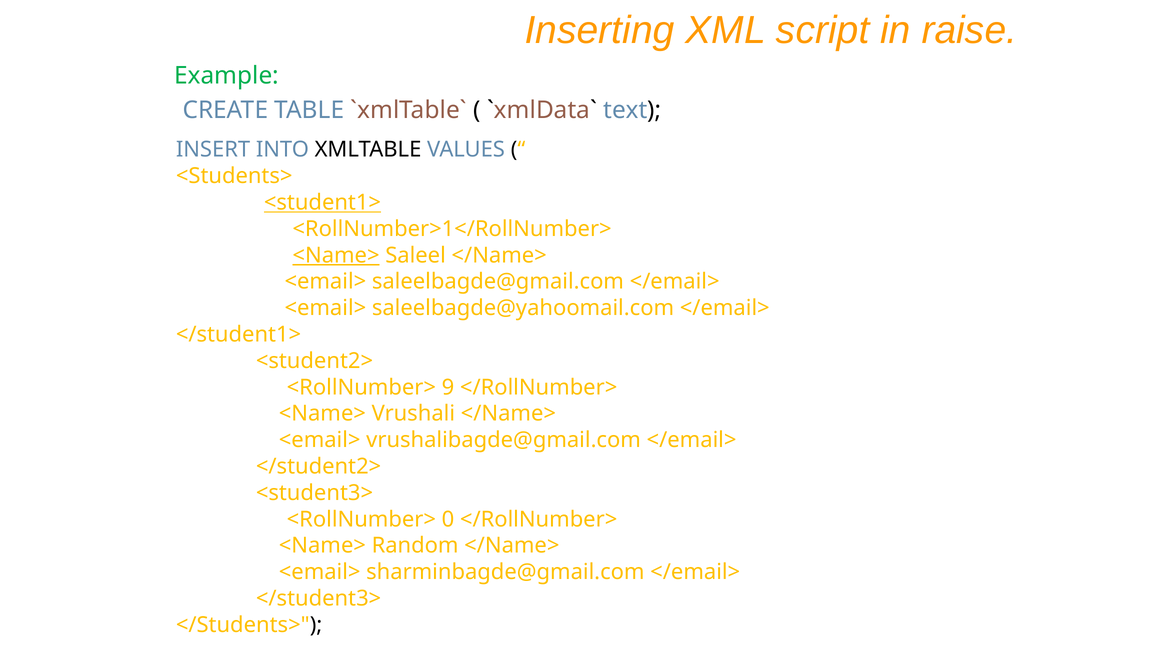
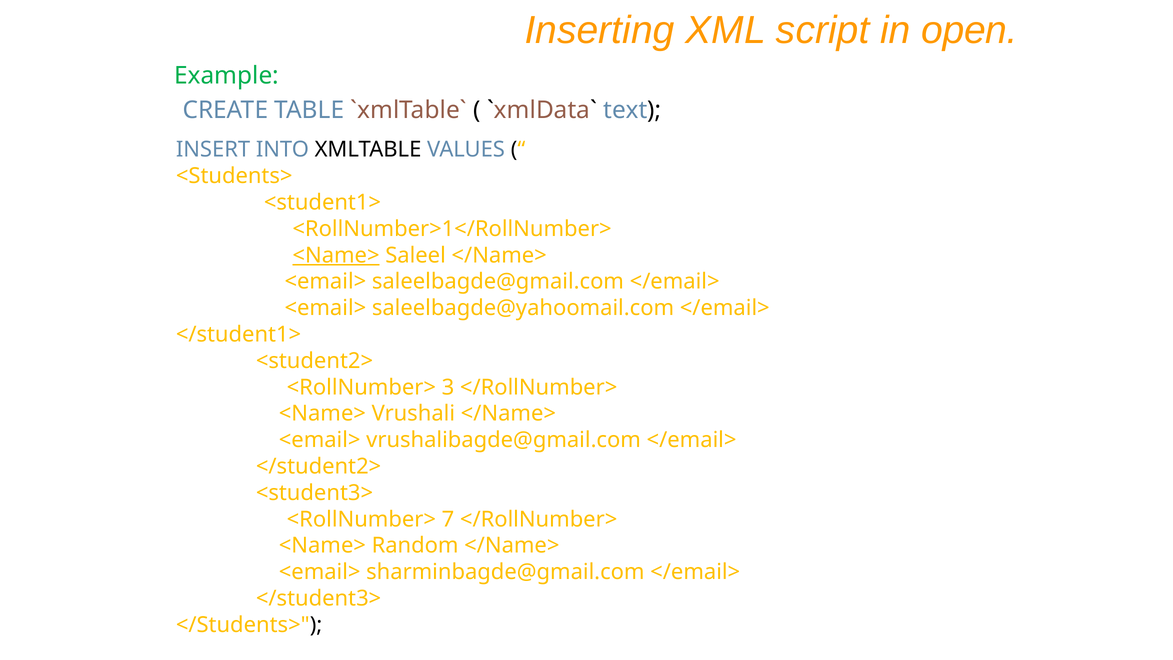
raise: raise -> open
<student1> underline: present -> none
9: 9 -> 3
0: 0 -> 7
